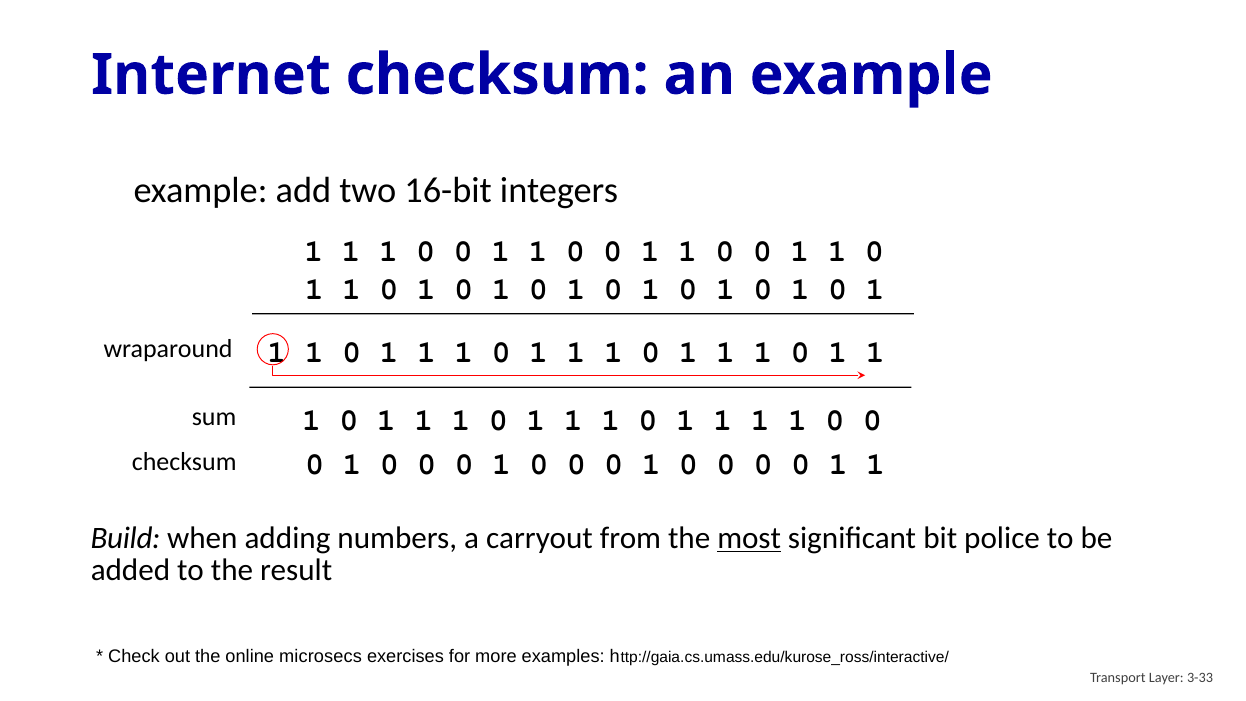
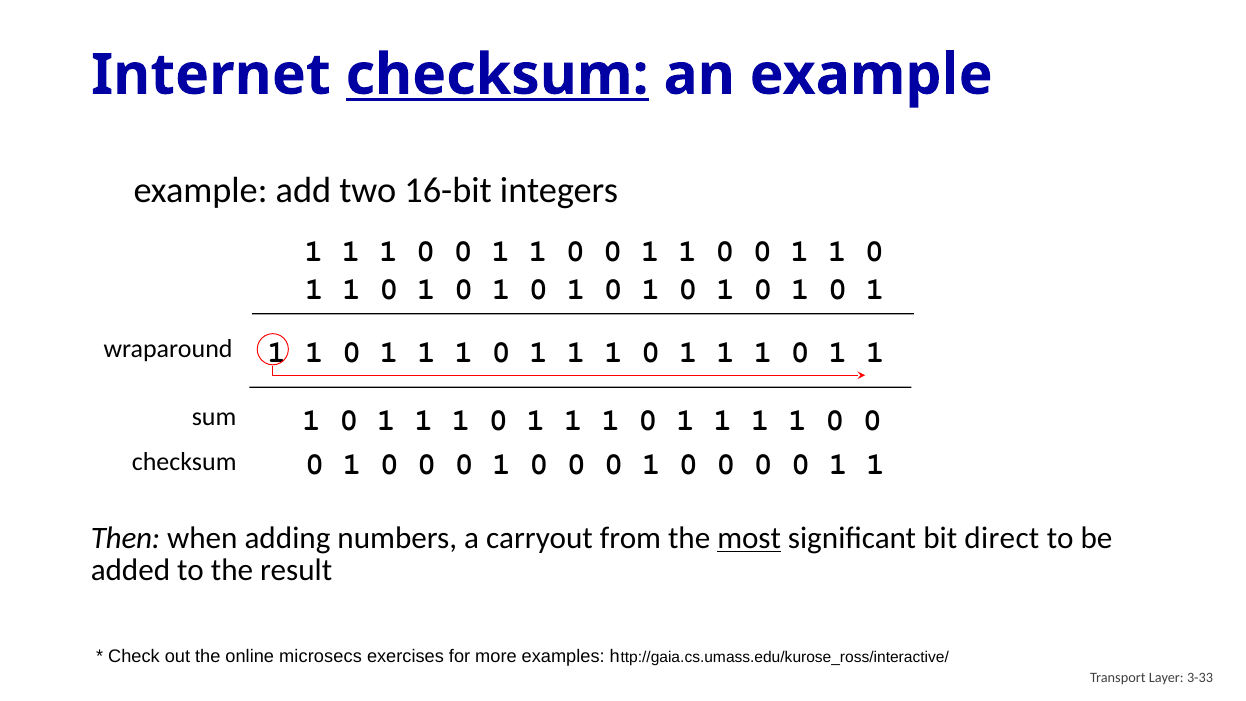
checksum at (497, 75) underline: none -> present
Build: Build -> Then
police: police -> direct
